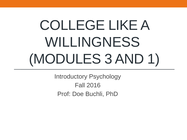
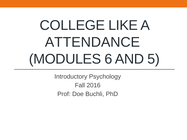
WILLINGNESS: WILLINGNESS -> ATTENDANCE
3: 3 -> 6
1: 1 -> 5
